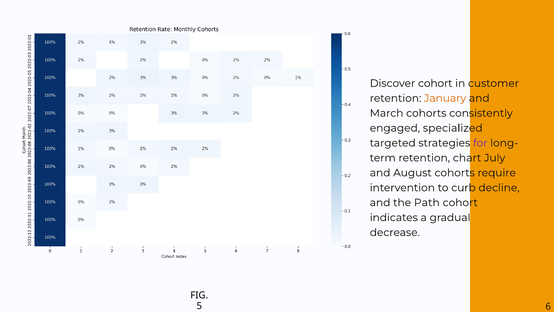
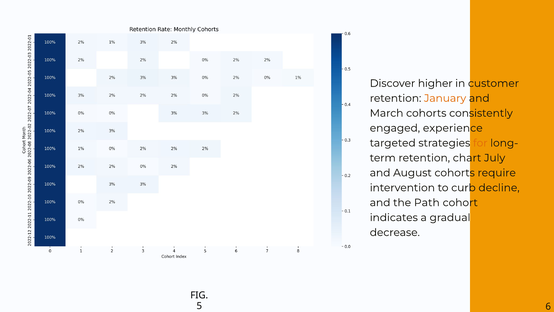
Discover cohort: cohort -> higher
specialized: specialized -> experience
for colour: purple -> orange
